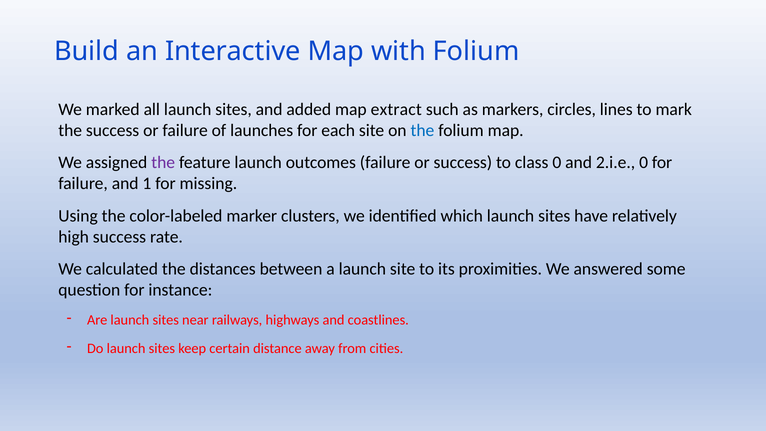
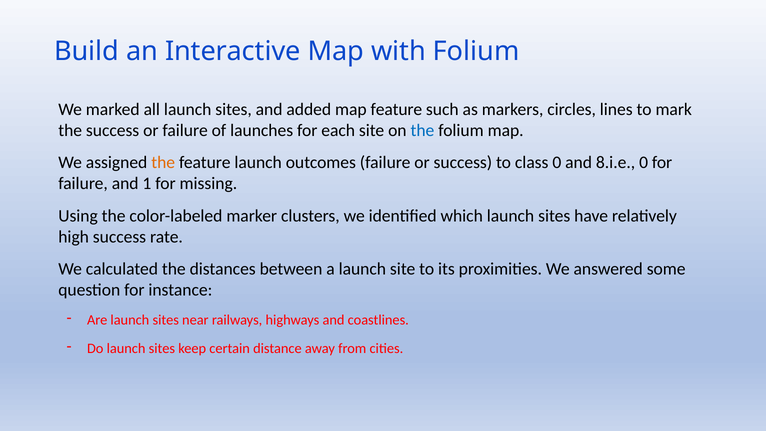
map extract: extract -> feature
the at (163, 163) colour: purple -> orange
2.i.e: 2.i.e -> 8.i.e
